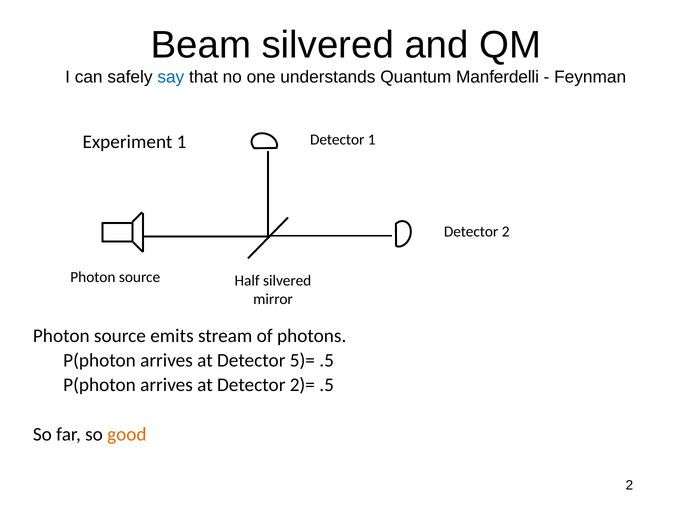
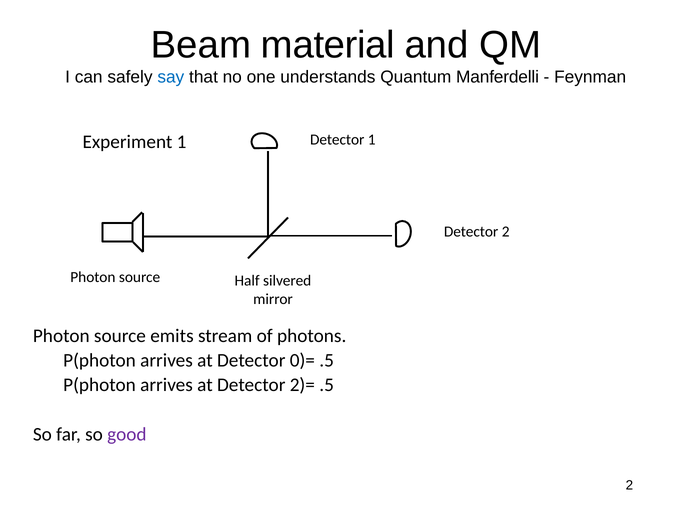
Beam silvered: silvered -> material
5)=: 5)= -> 0)=
good colour: orange -> purple
